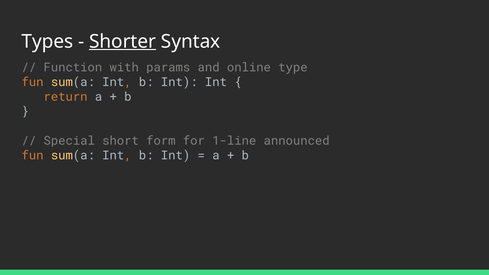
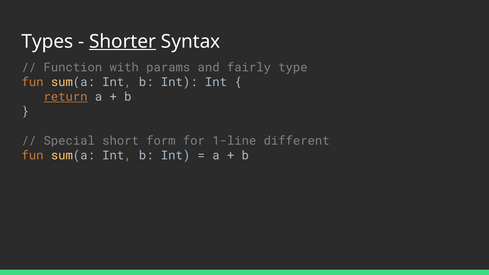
online: online -> fairly
return underline: none -> present
announced: announced -> different
